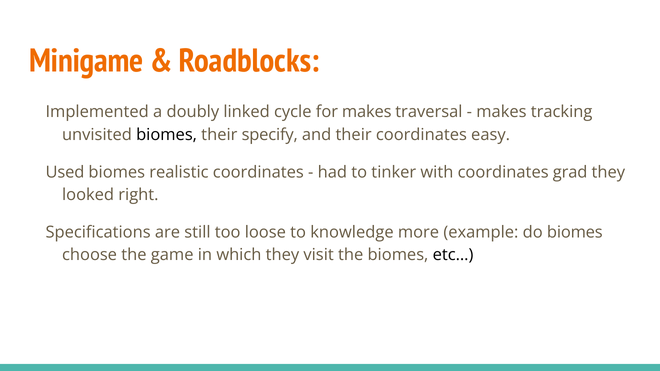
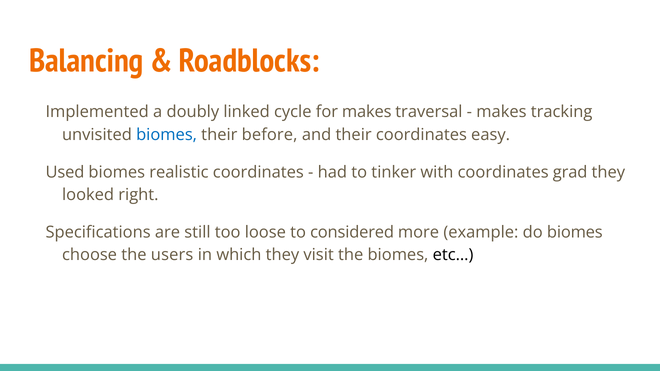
Minigame: Minigame -> Balancing
biomes at (167, 135) colour: black -> blue
specify: specify -> before
knowledge: knowledge -> considered
game: game -> users
